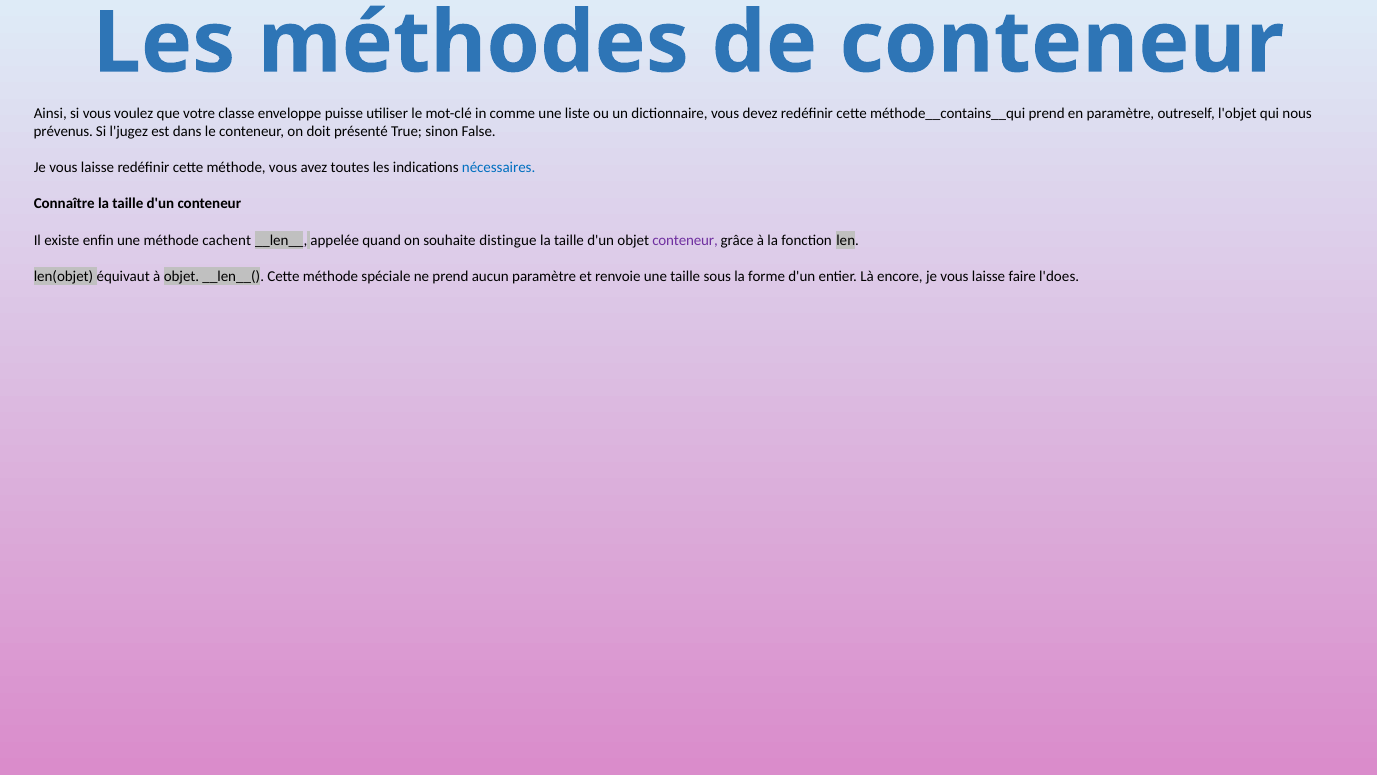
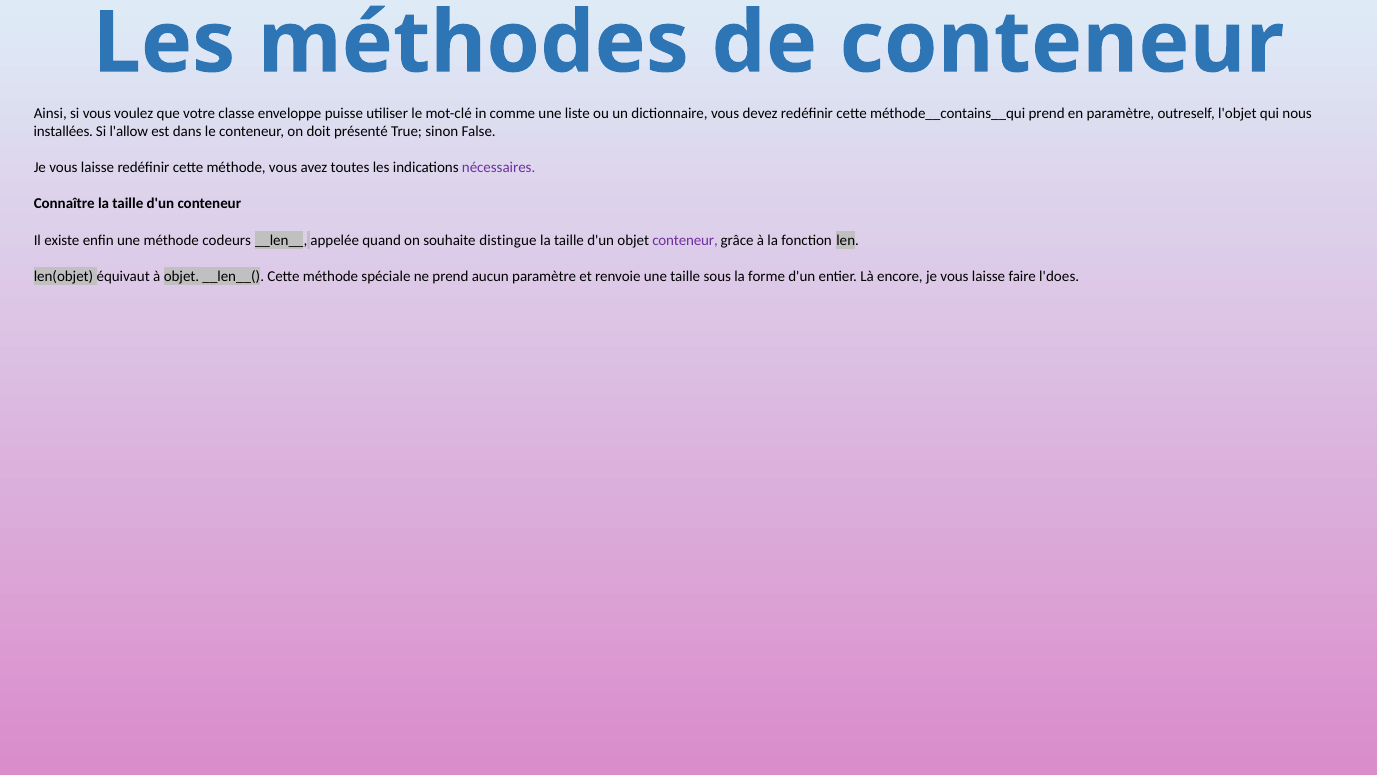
prévenus: prévenus -> installées
l'jugez: l'jugez -> l'allow
nécessaires colour: blue -> purple
cachent: cachent -> codeurs
